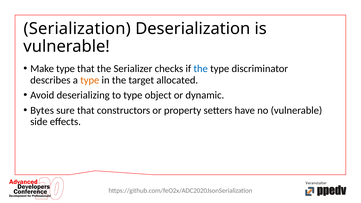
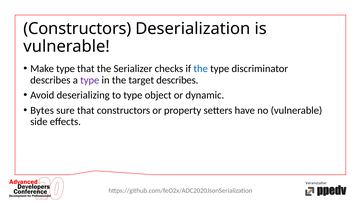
Serialization at (77, 29): Serialization -> Constructors
type at (90, 80) colour: orange -> purple
target allocated: allocated -> describes
